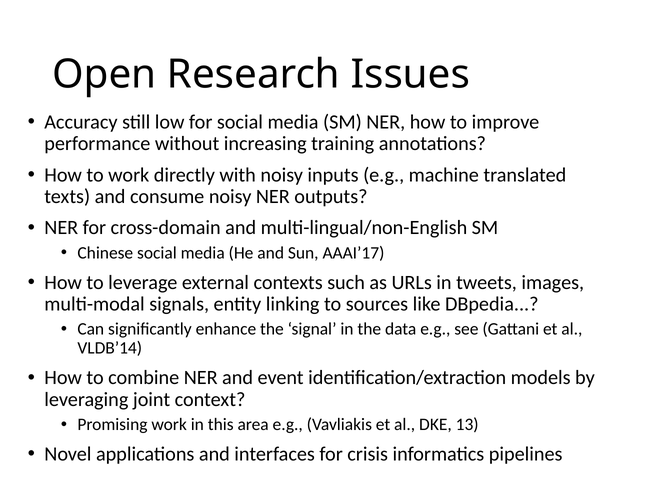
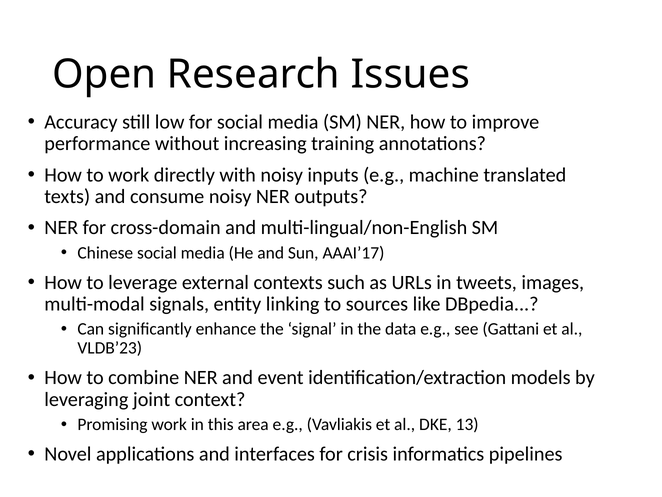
VLDB’14: VLDB’14 -> VLDB’23
